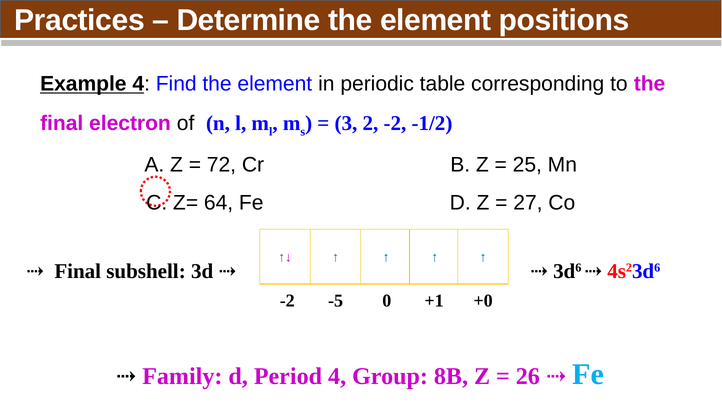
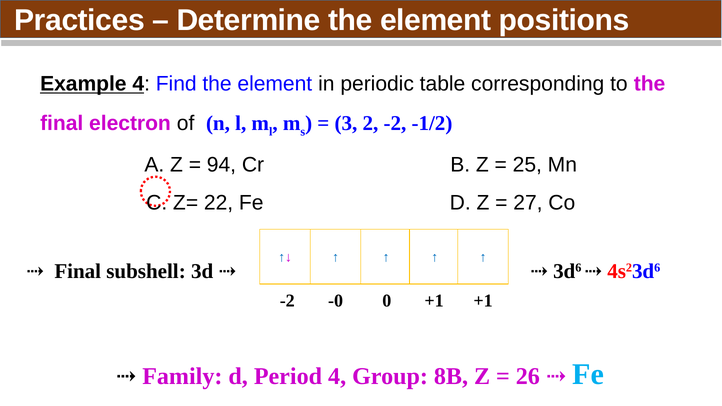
72: 72 -> 94
64: 64 -> 22
-5: -5 -> -0
+1 +0: +0 -> +1
